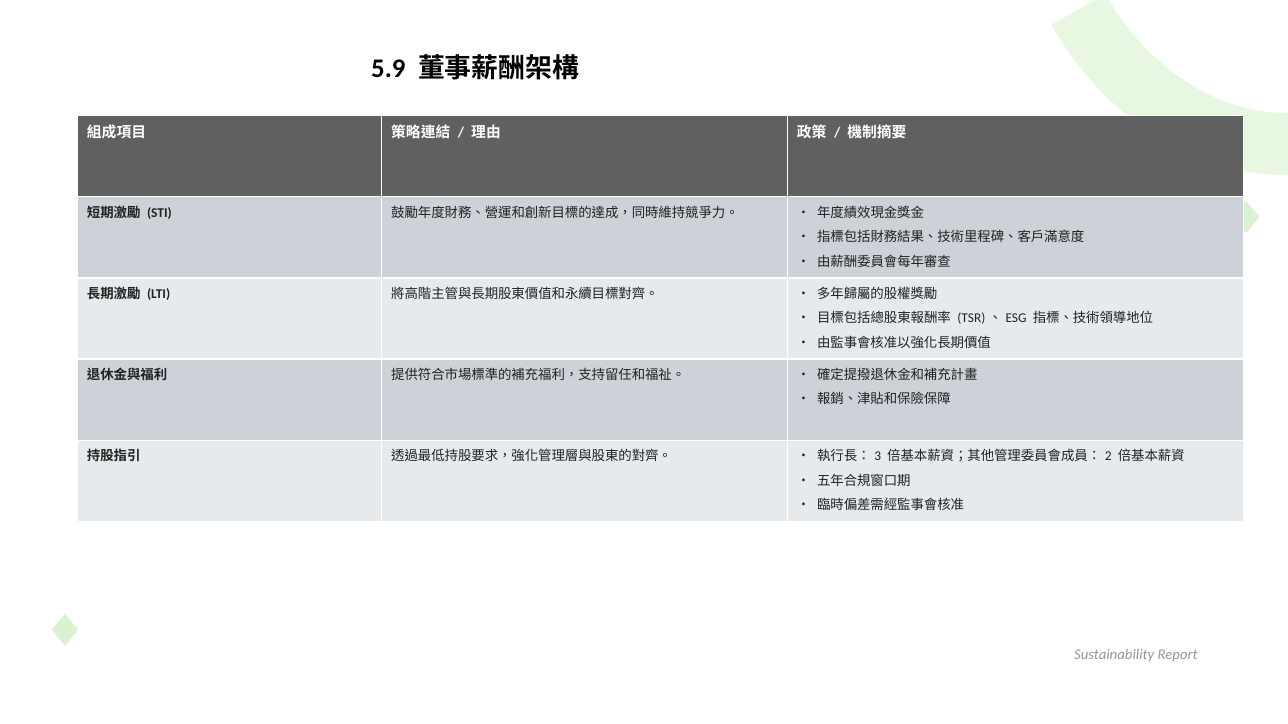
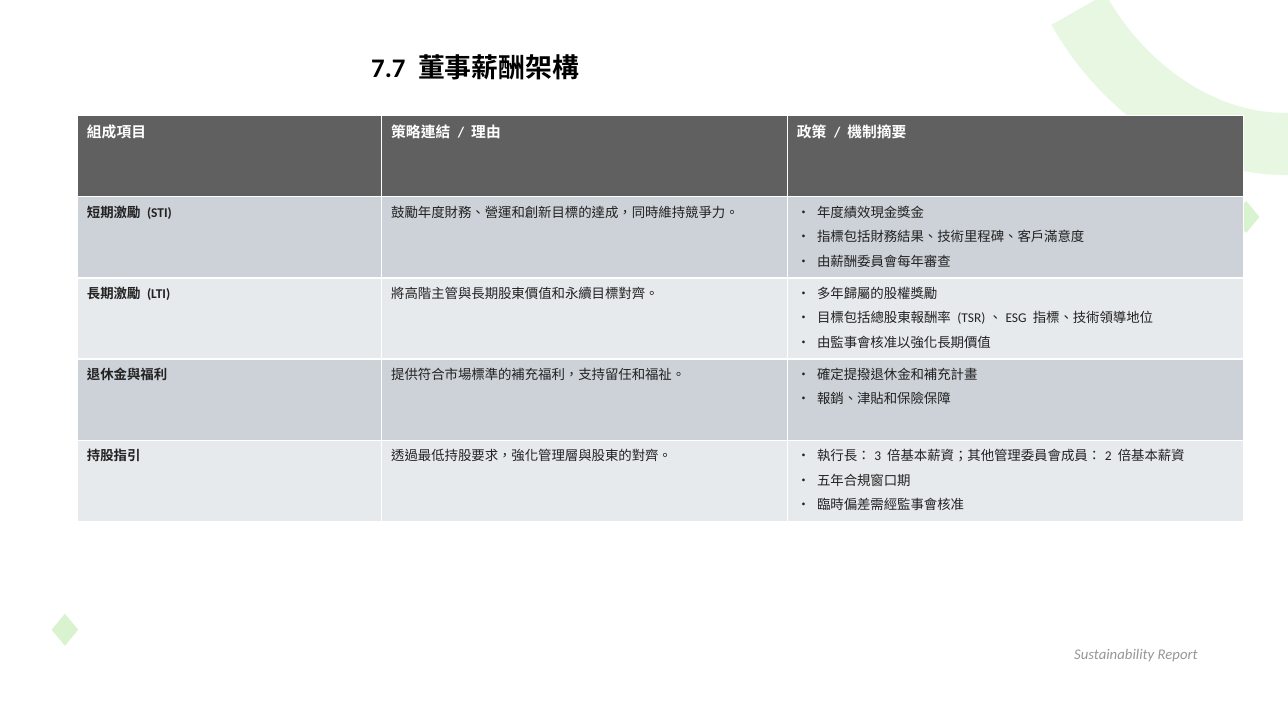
5.9: 5.9 -> 7.7
